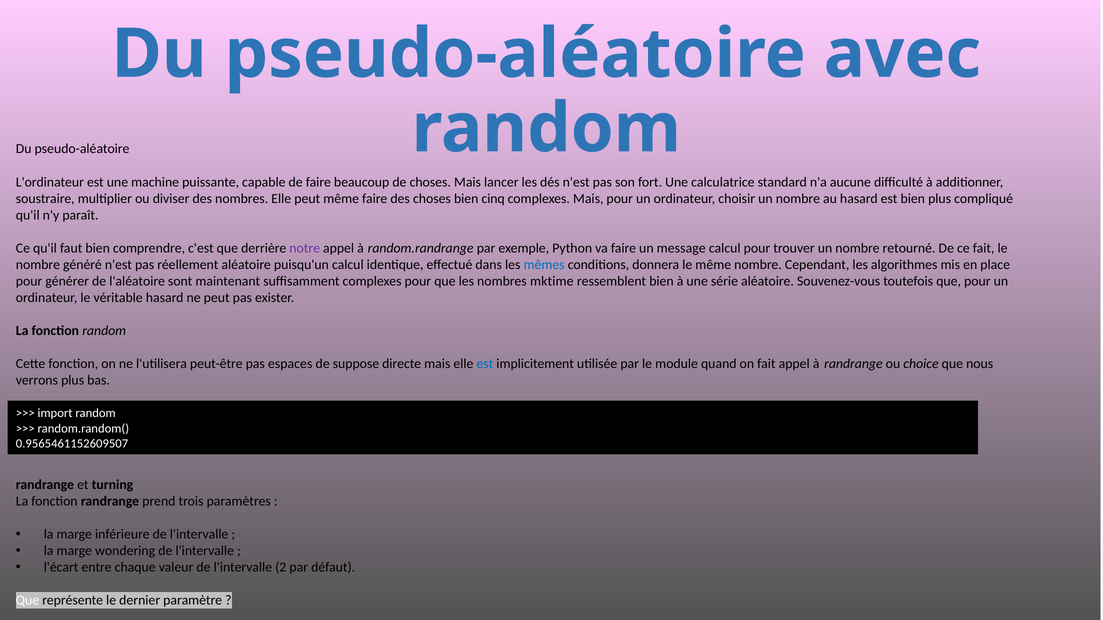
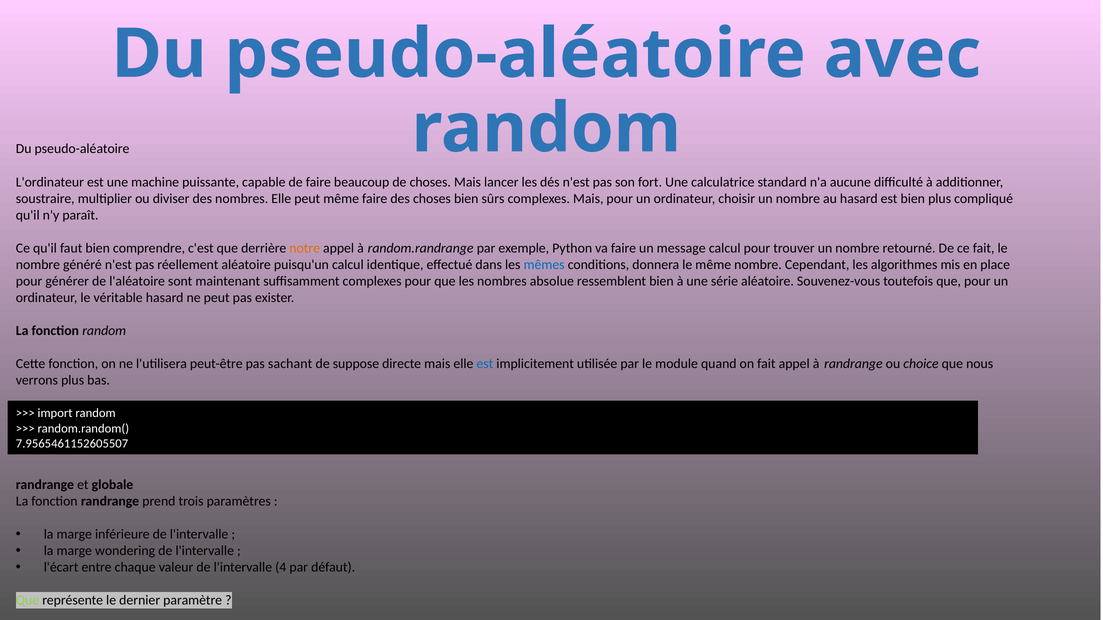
cinq: cinq -> sûrs
notre colour: purple -> orange
mktime: mktime -> absolue
espaces: espaces -> sachant
0.9565461152609507: 0.9565461152609507 -> 7.9565461152605507
turning: turning -> globale
2: 2 -> 4
Que at (28, 601) colour: white -> light green
